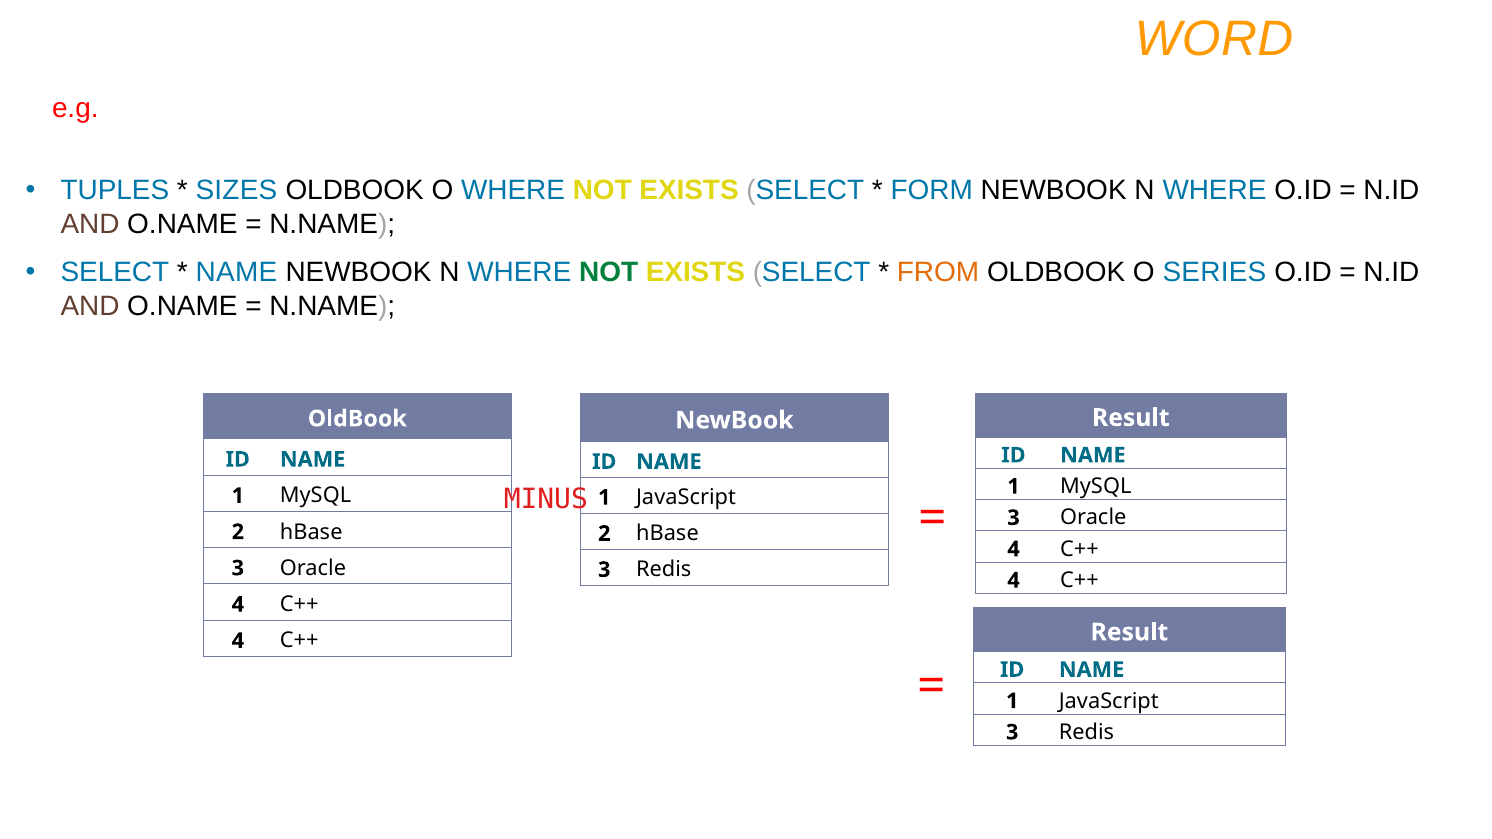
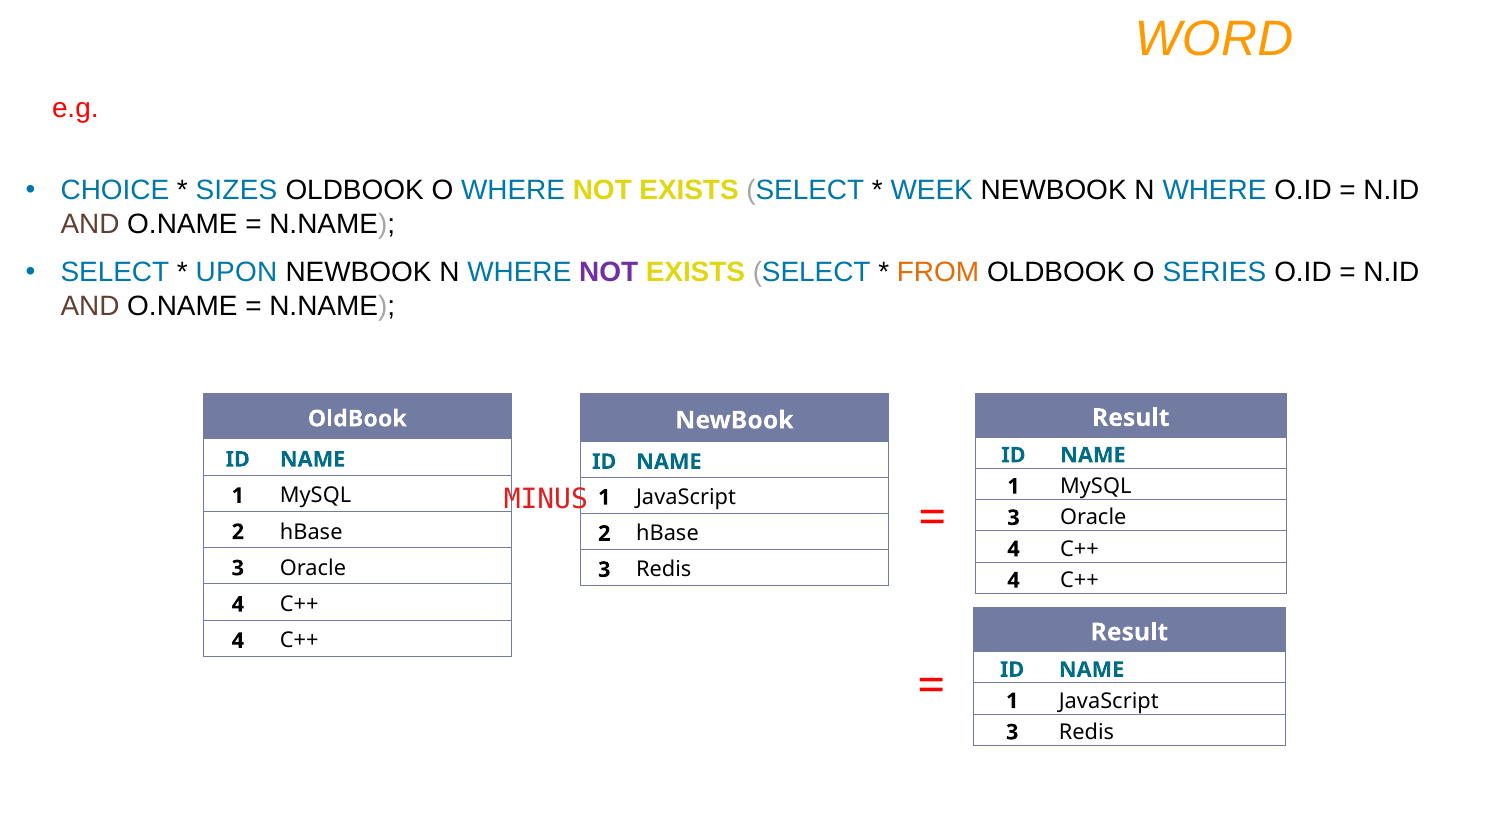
TUPLES: TUPLES -> CHOICE
FORM: FORM -> WEEK
NAME at (236, 272): NAME -> UPON
NOT at (609, 272) colour: green -> purple
